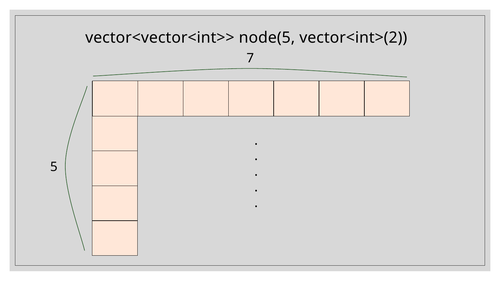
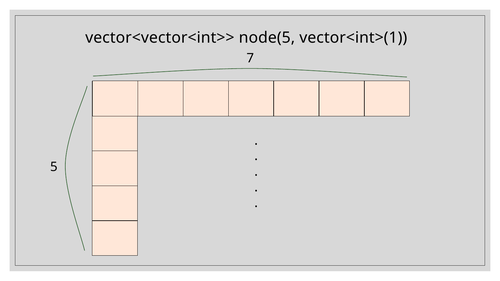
vector<int>(2: vector<int>(2 -> vector<int>(1
